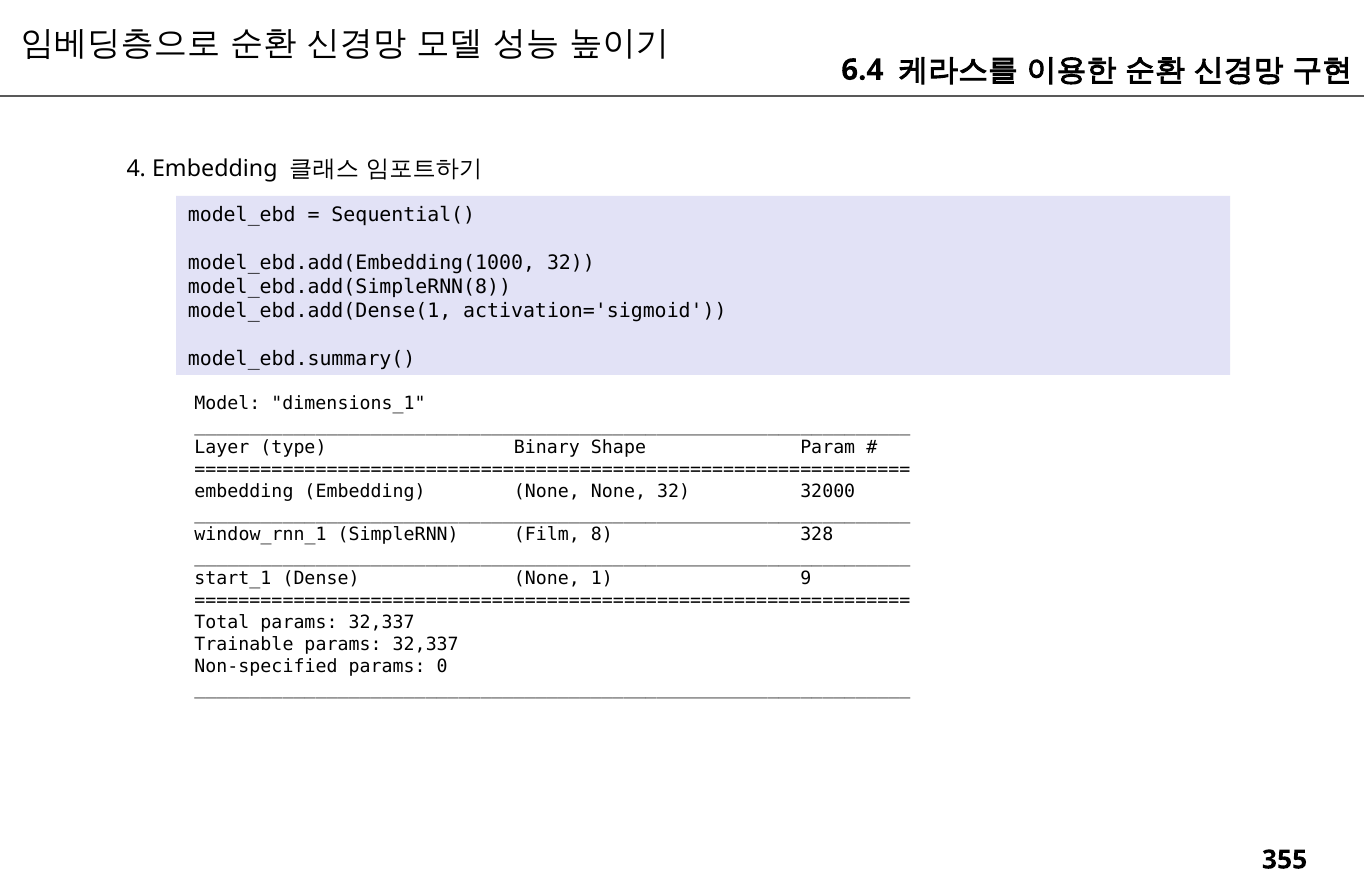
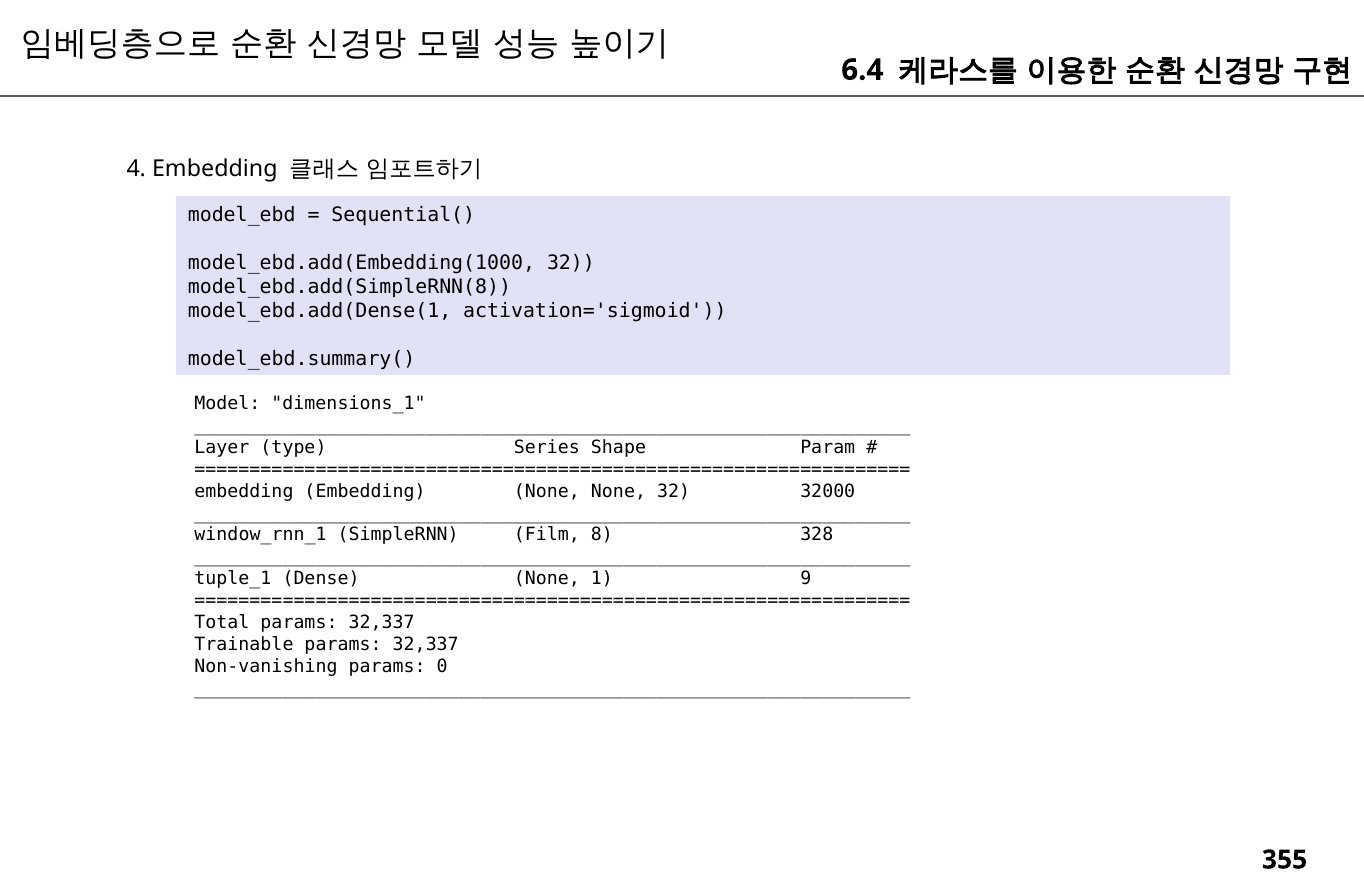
Binary: Binary -> Series
start_1: start_1 -> tuple_1
Non-specified: Non-specified -> Non-vanishing
